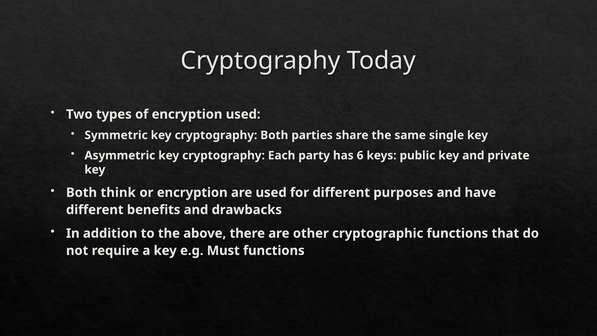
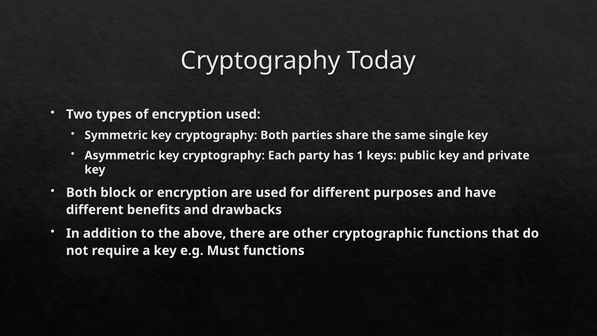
6: 6 -> 1
think: think -> block
